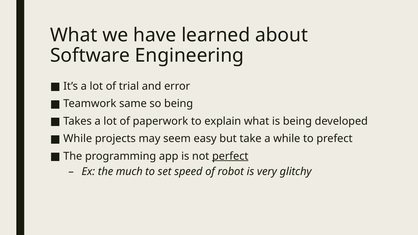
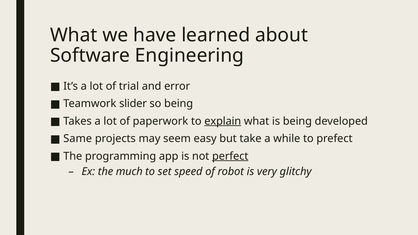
same: same -> slider
explain underline: none -> present
While at (78, 139): While -> Same
